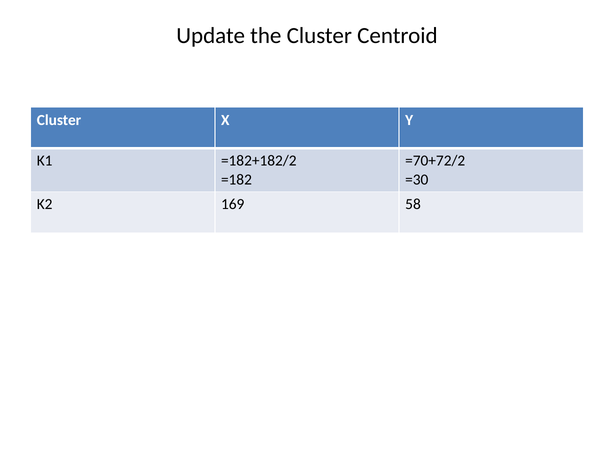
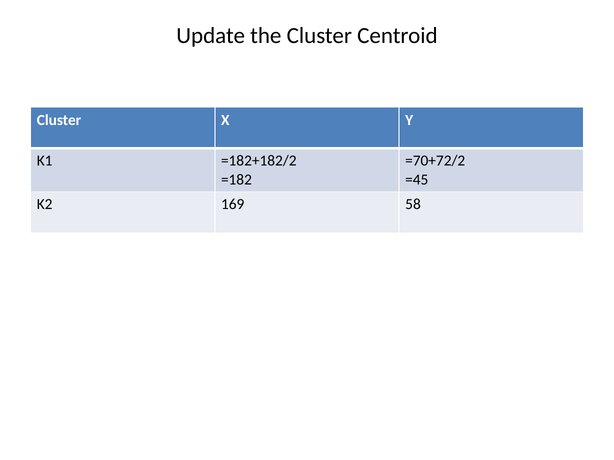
=30: =30 -> =45
